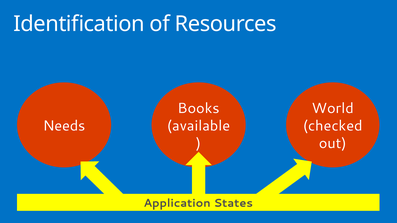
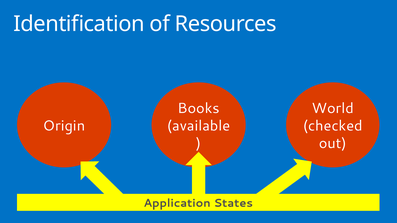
Needs: Needs -> Origin
